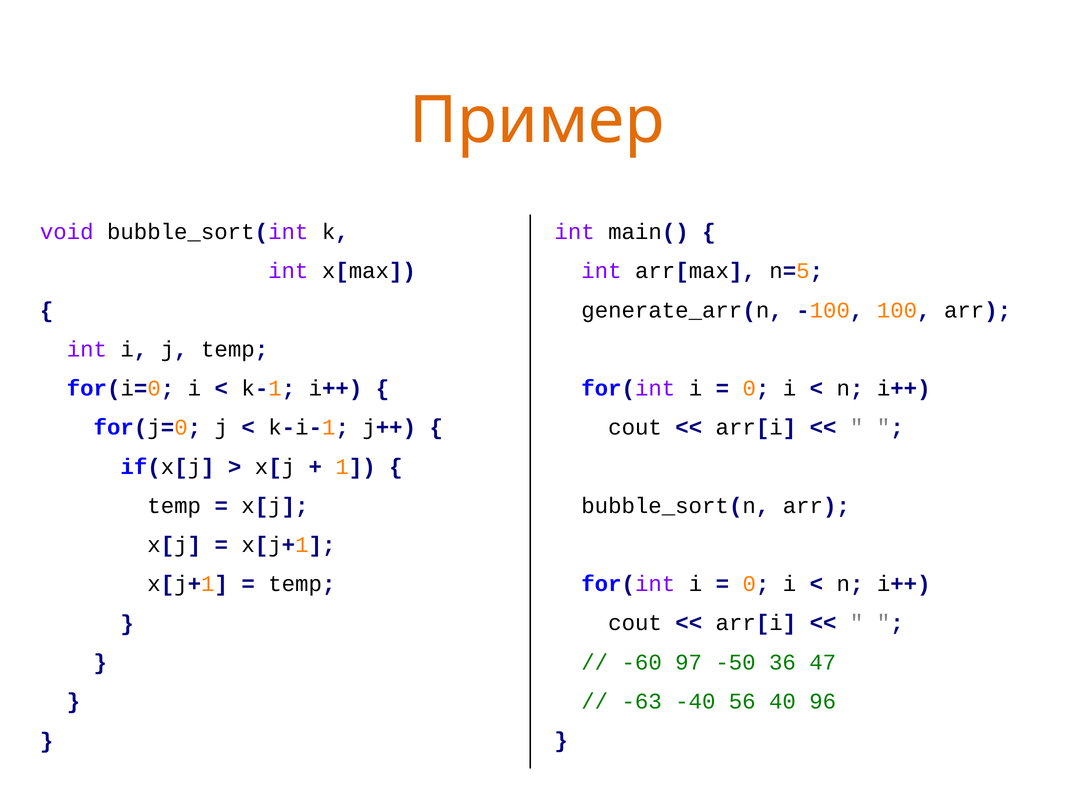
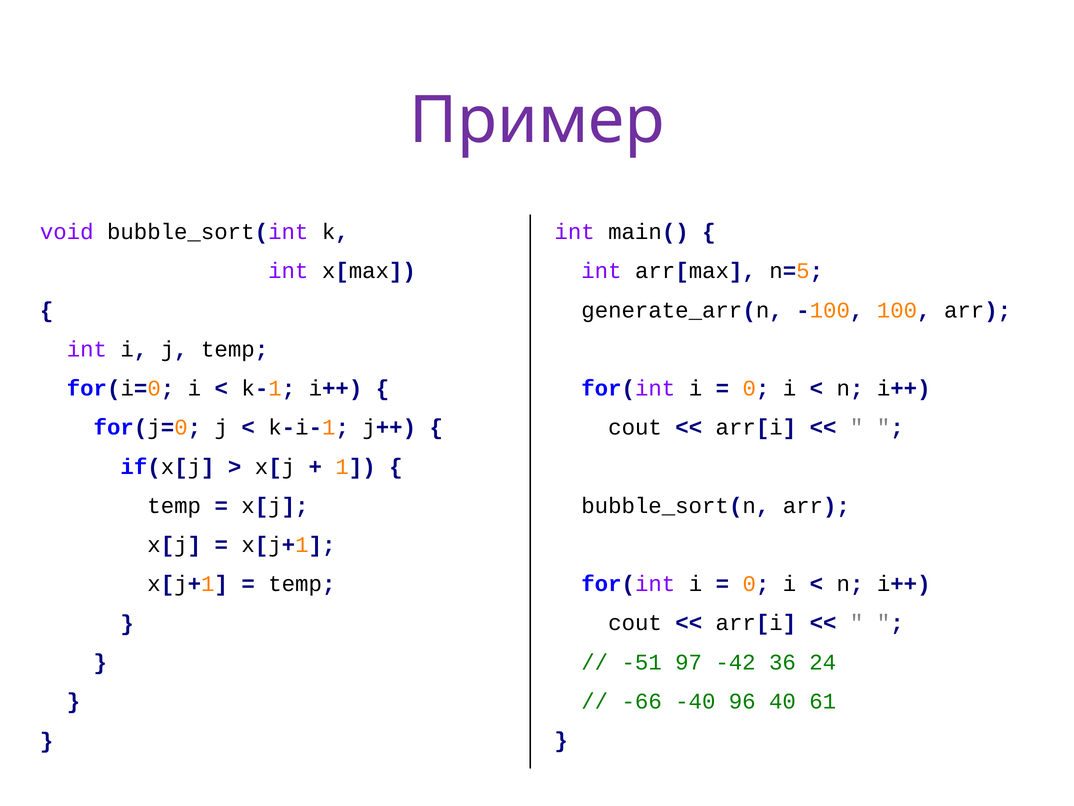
Пример colour: orange -> purple
-60: -60 -> -51
-50: -50 -> -42
47: 47 -> 24
-63: -63 -> -66
56: 56 -> 96
96: 96 -> 61
